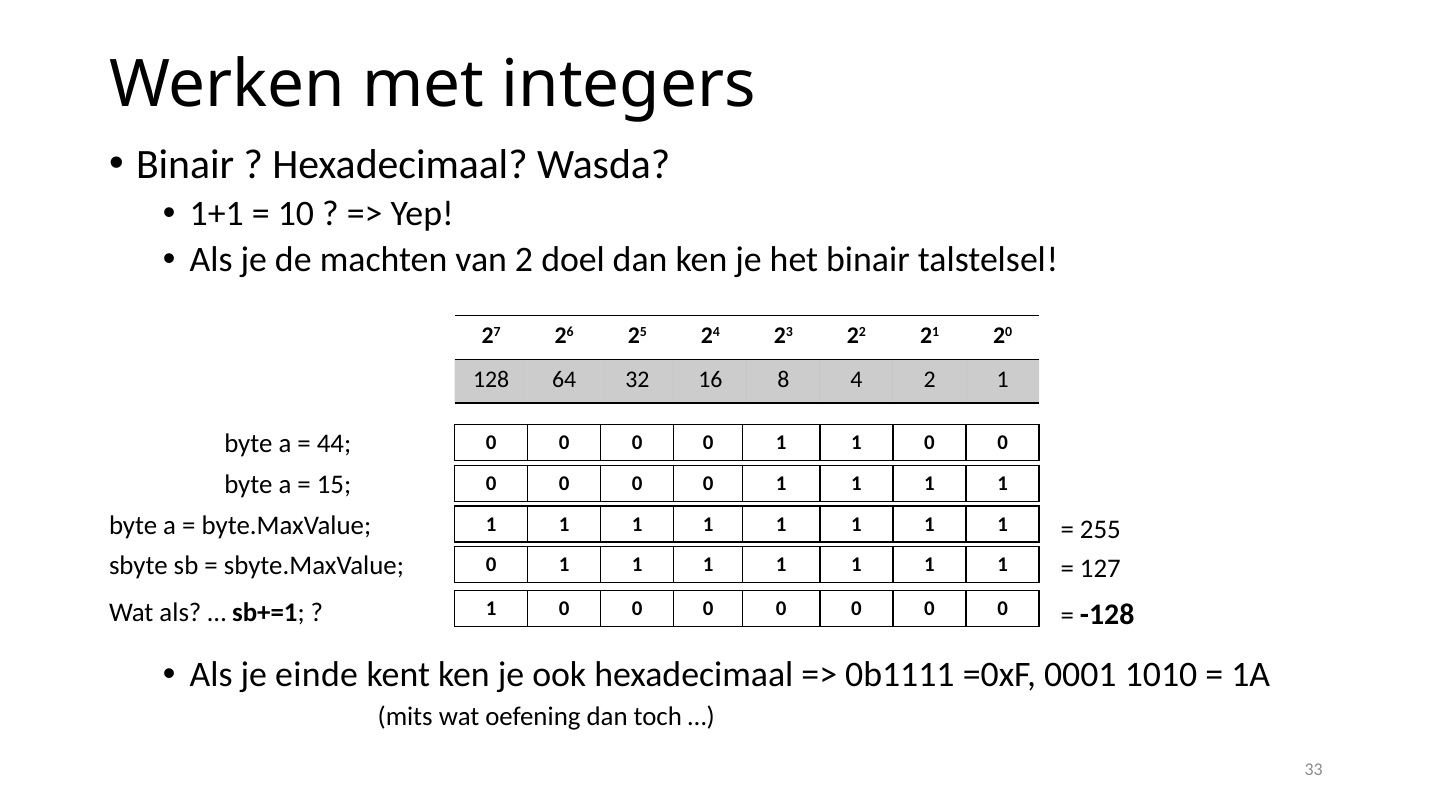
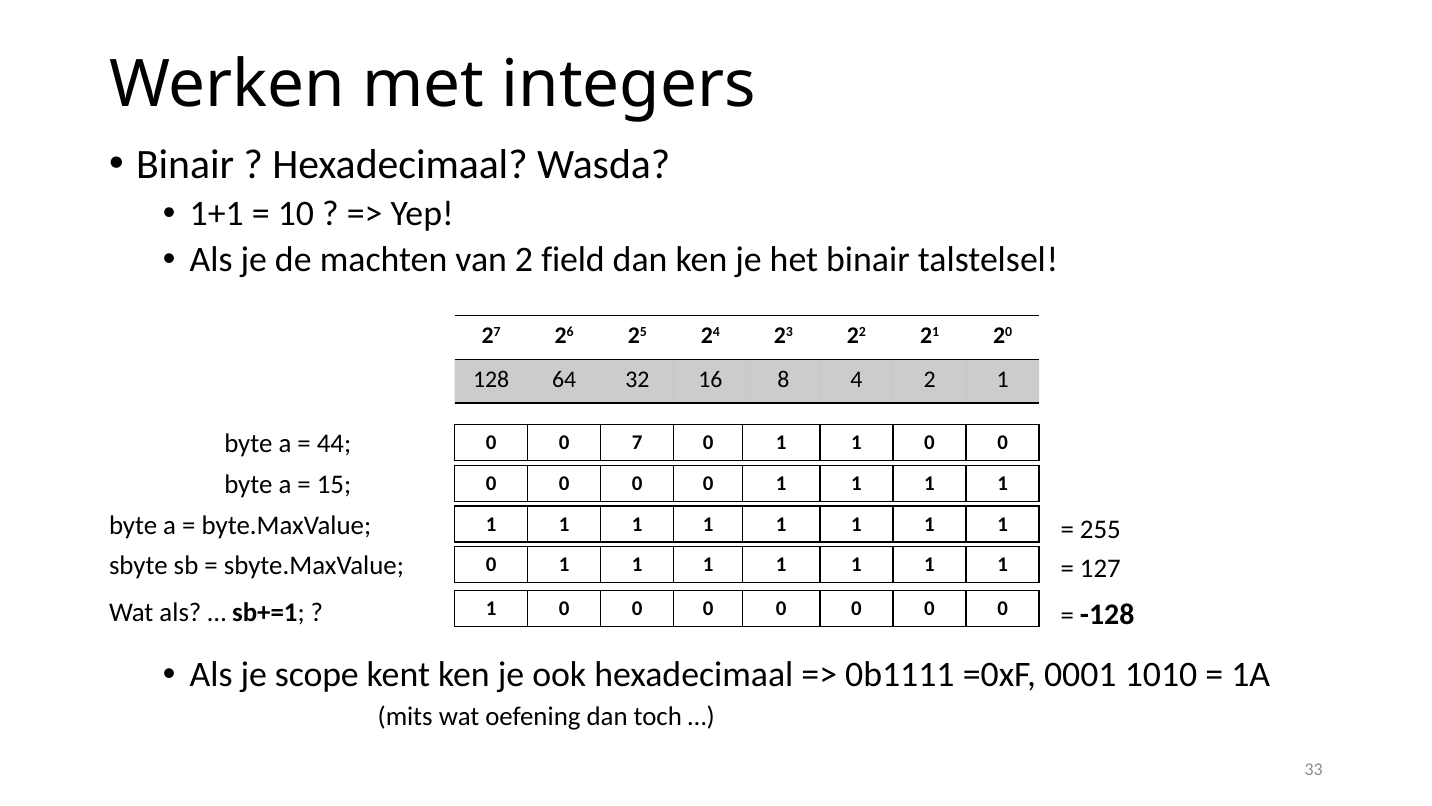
doel: doel -> field
0 at (637, 443): 0 -> 7
einde: einde -> scope
